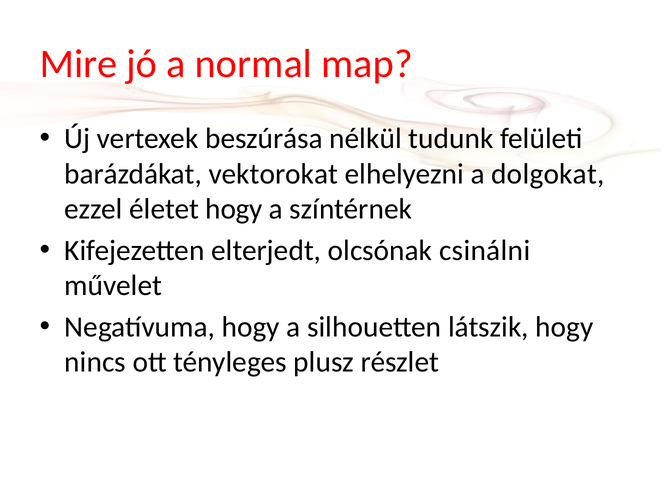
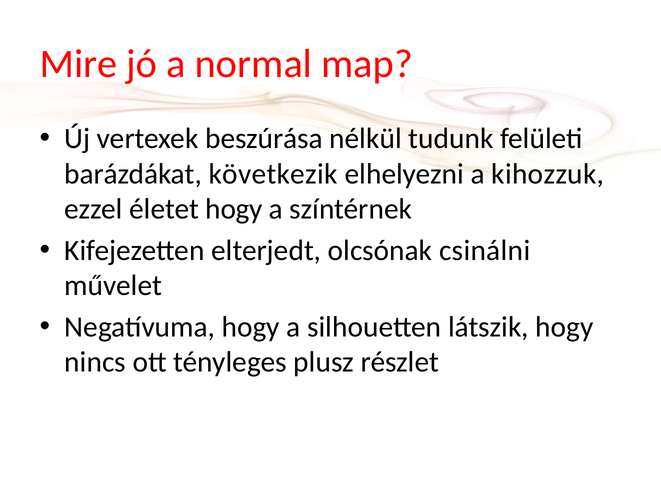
vektorokat: vektorokat -> következik
dolgokat: dolgokat -> kihozzuk
